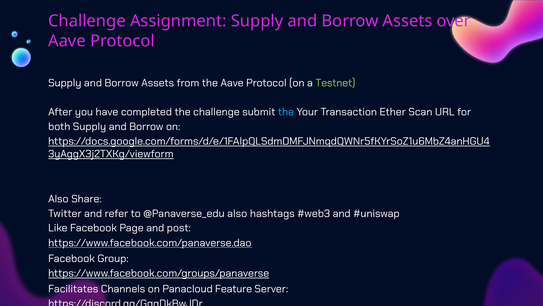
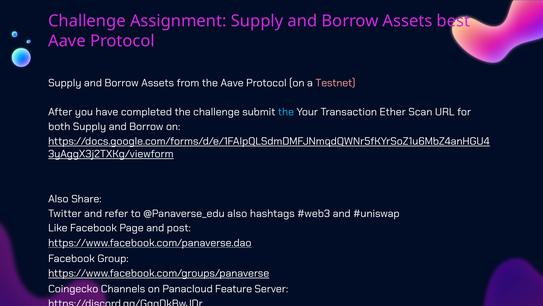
over: over -> best
Testnet colour: light green -> pink
Facilitates: Facilitates -> Coingecko
